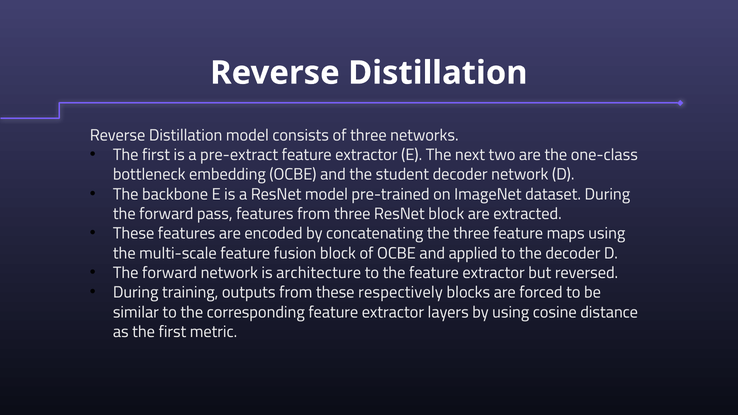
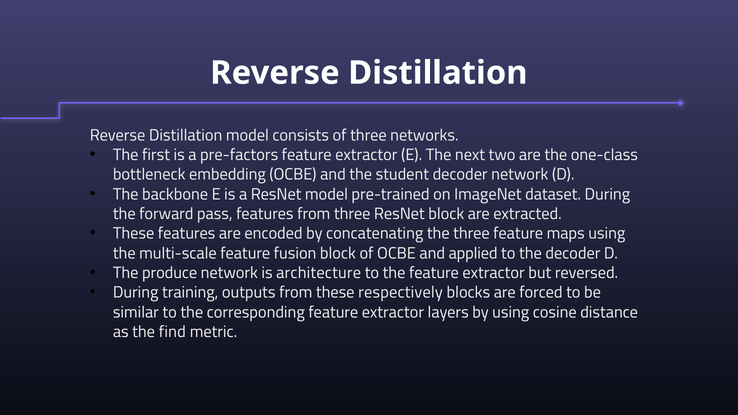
pre-extract: pre-extract -> pre-factors
forward at (170, 273): forward -> produce
as the first: first -> find
